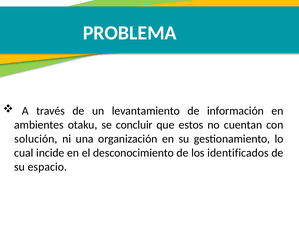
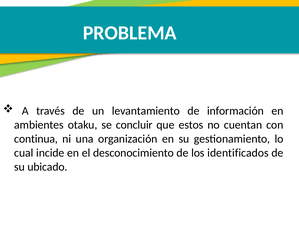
solución: solución -> continua
espacio: espacio -> ubicado
